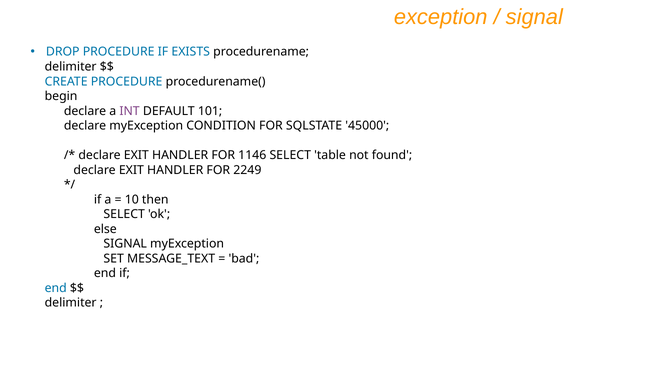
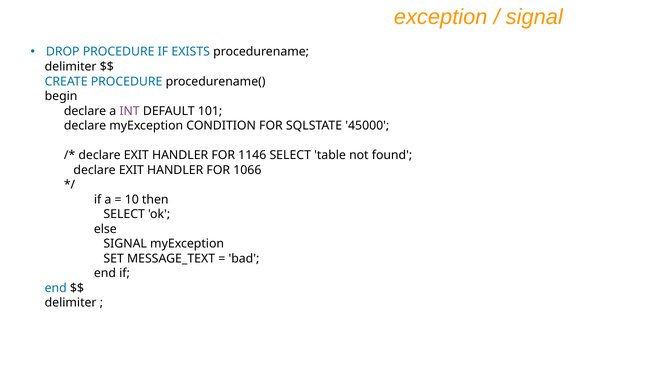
2249: 2249 -> 1066
